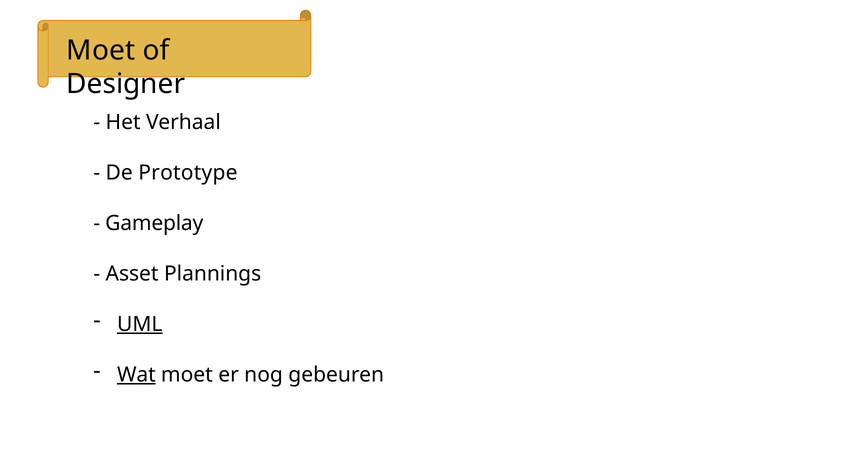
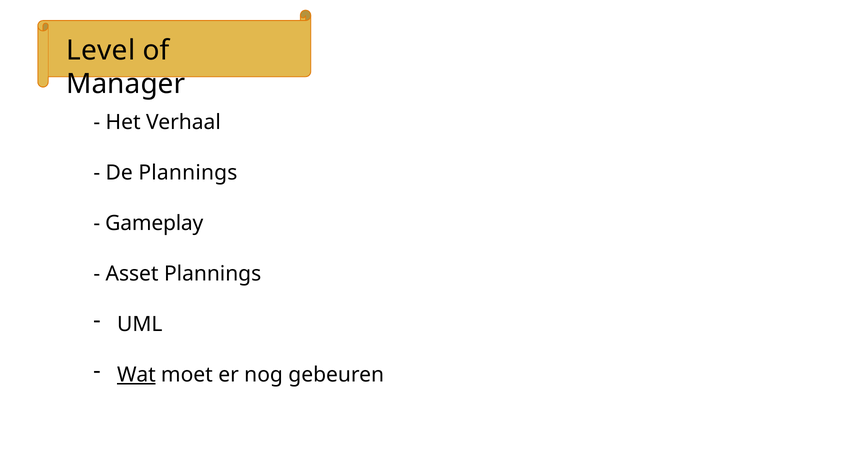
Moet at (101, 50): Moet -> Level
Designer: Designer -> Manager
De Prototype: Prototype -> Plannings
UML underline: present -> none
